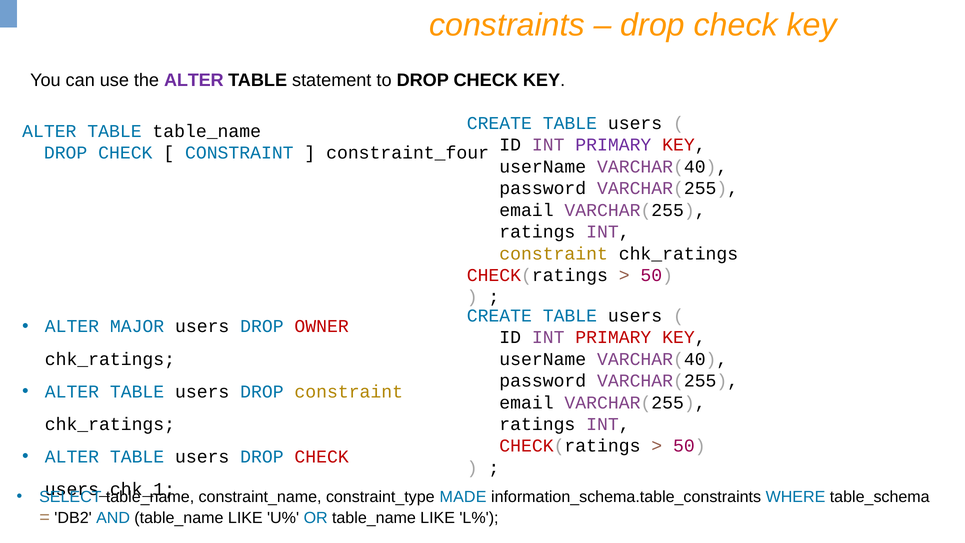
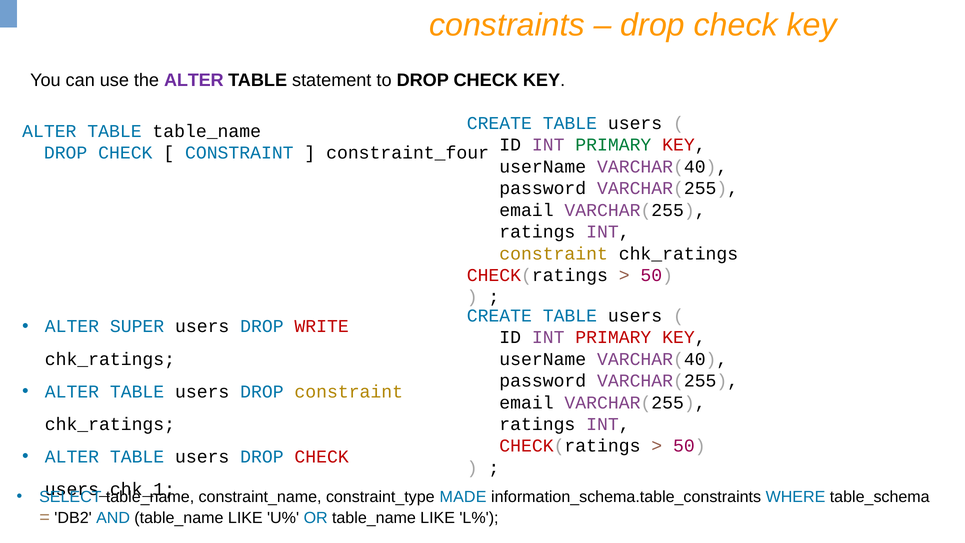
PRIMARY at (613, 145) colour: purple -> green
MAJOR: MAJOR -> SUPER
OWNER: OWNER -> WRITE
